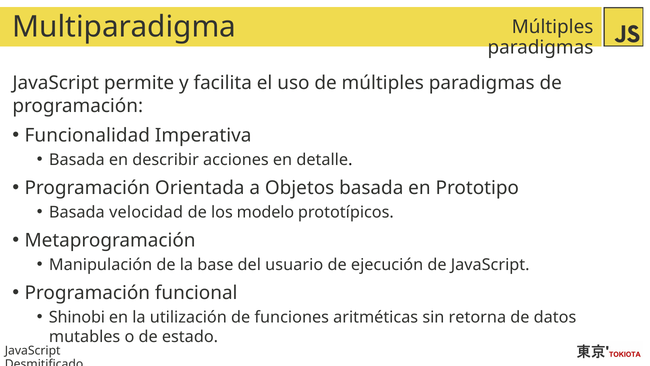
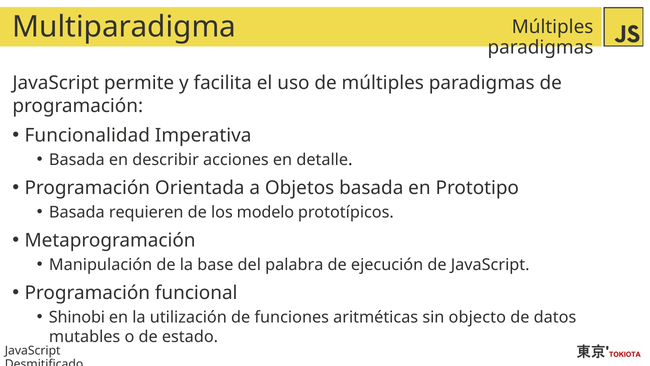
velocidad: velocidad -> requieren
usuario: usuario -> palabra
retorna: retorna -> objecto
